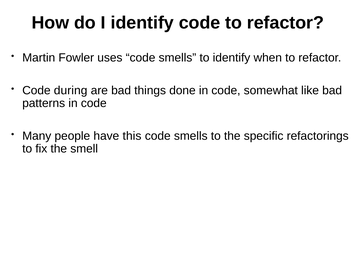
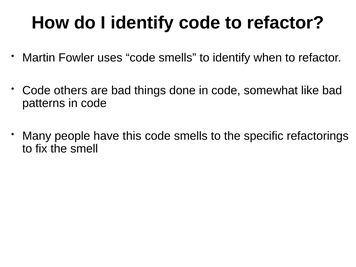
during: during -> others
